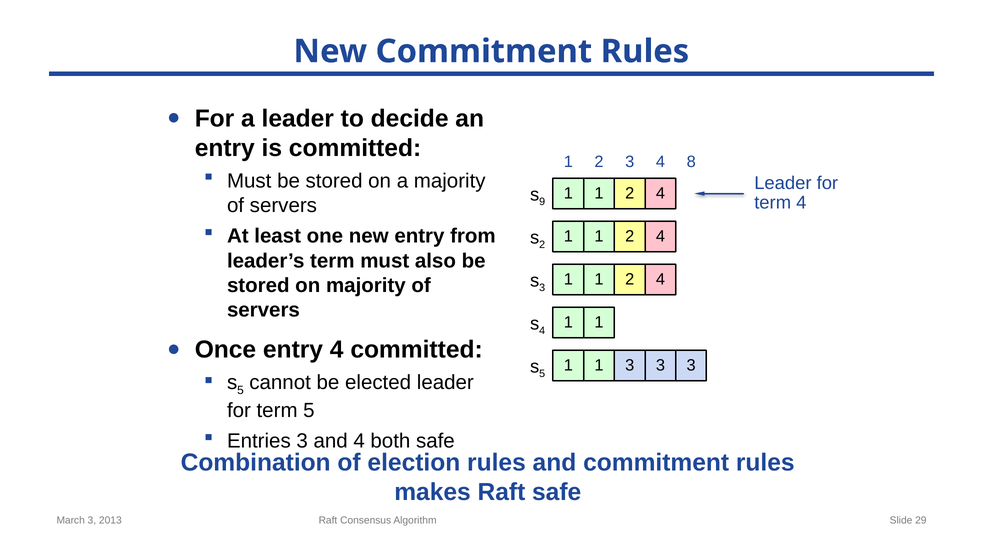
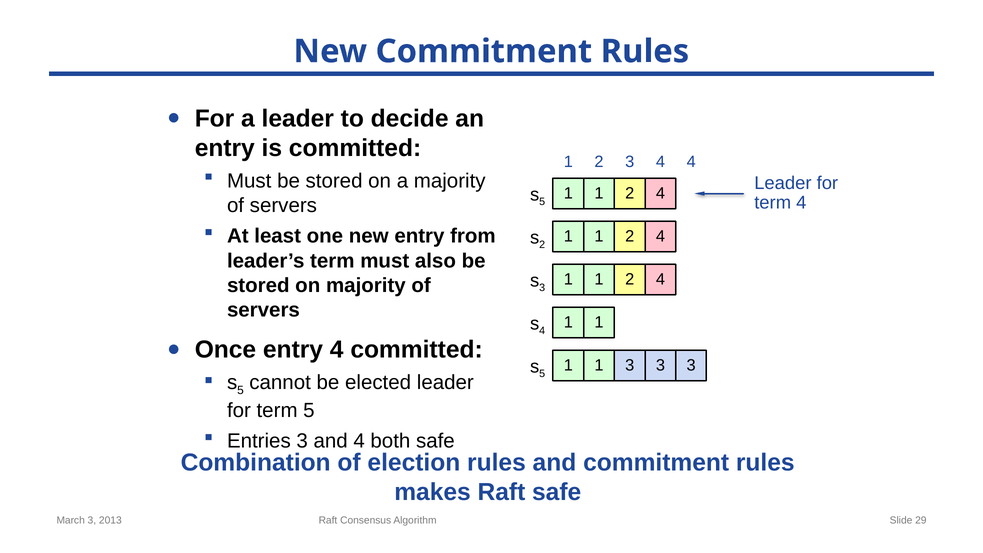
3 4 8: 8 -> 4
9 at (542, 202): 9 -> 5
